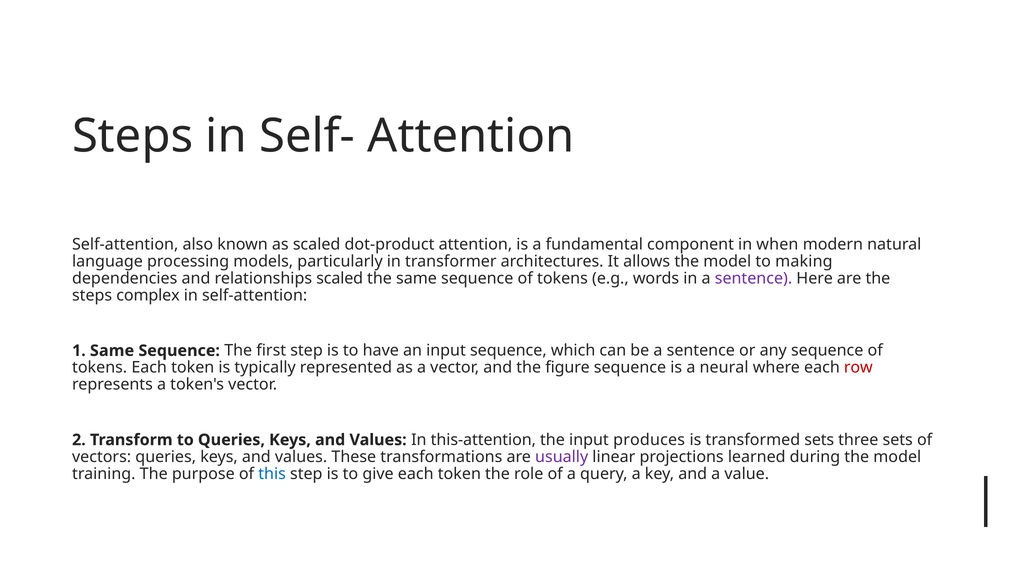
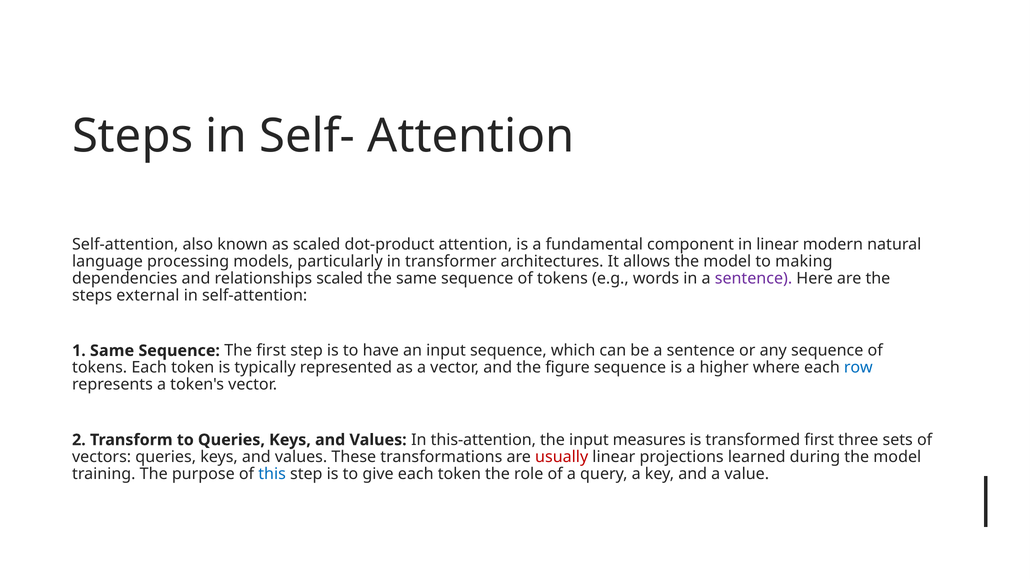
in when: when -> linear
complex: complex -> external
neural: neural -> higher
row colour: red -> blue
produces: produces -> measures
transformed sets: sets -> first
usually colour: purple -> red
